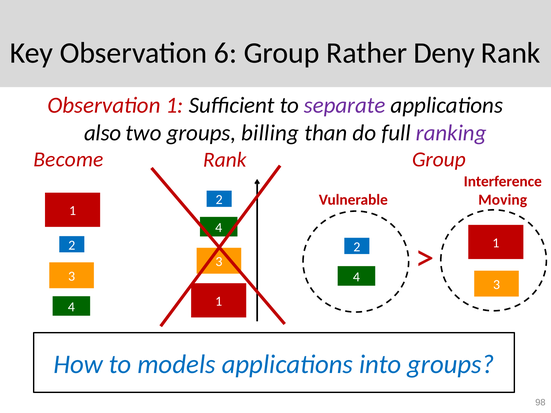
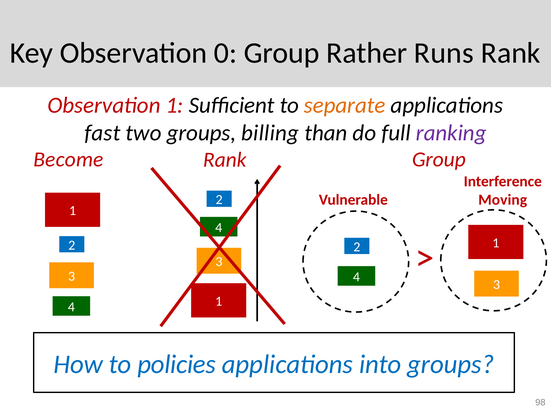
6: 6 -> 0
Deny: Deny -> Runs
separate colour: purple -> orange
also: also -> fast
models: models -> policies
